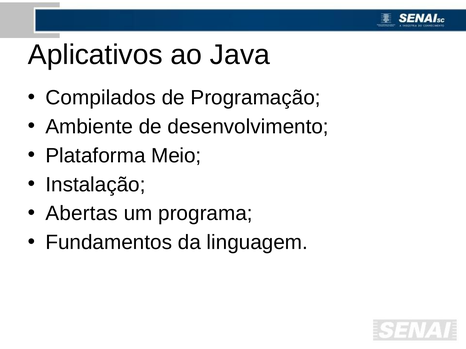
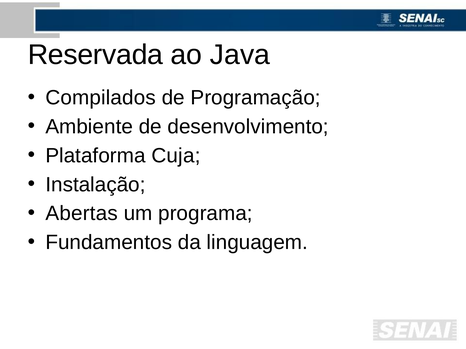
Aplicativos: Aplicativos -> Reservada
Meio: Meio -> Cuja
